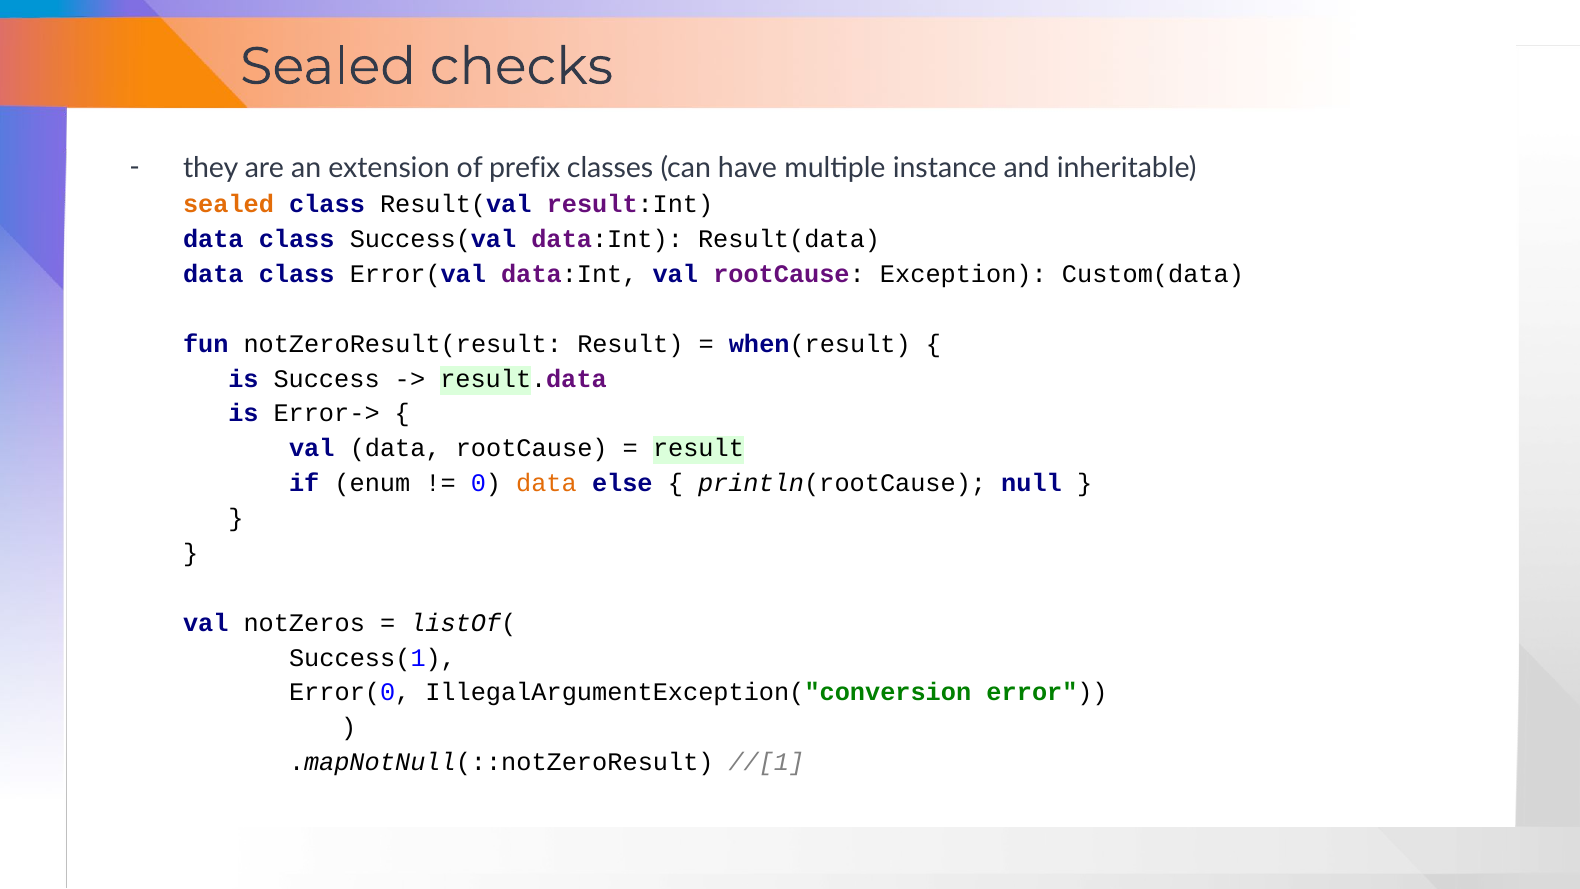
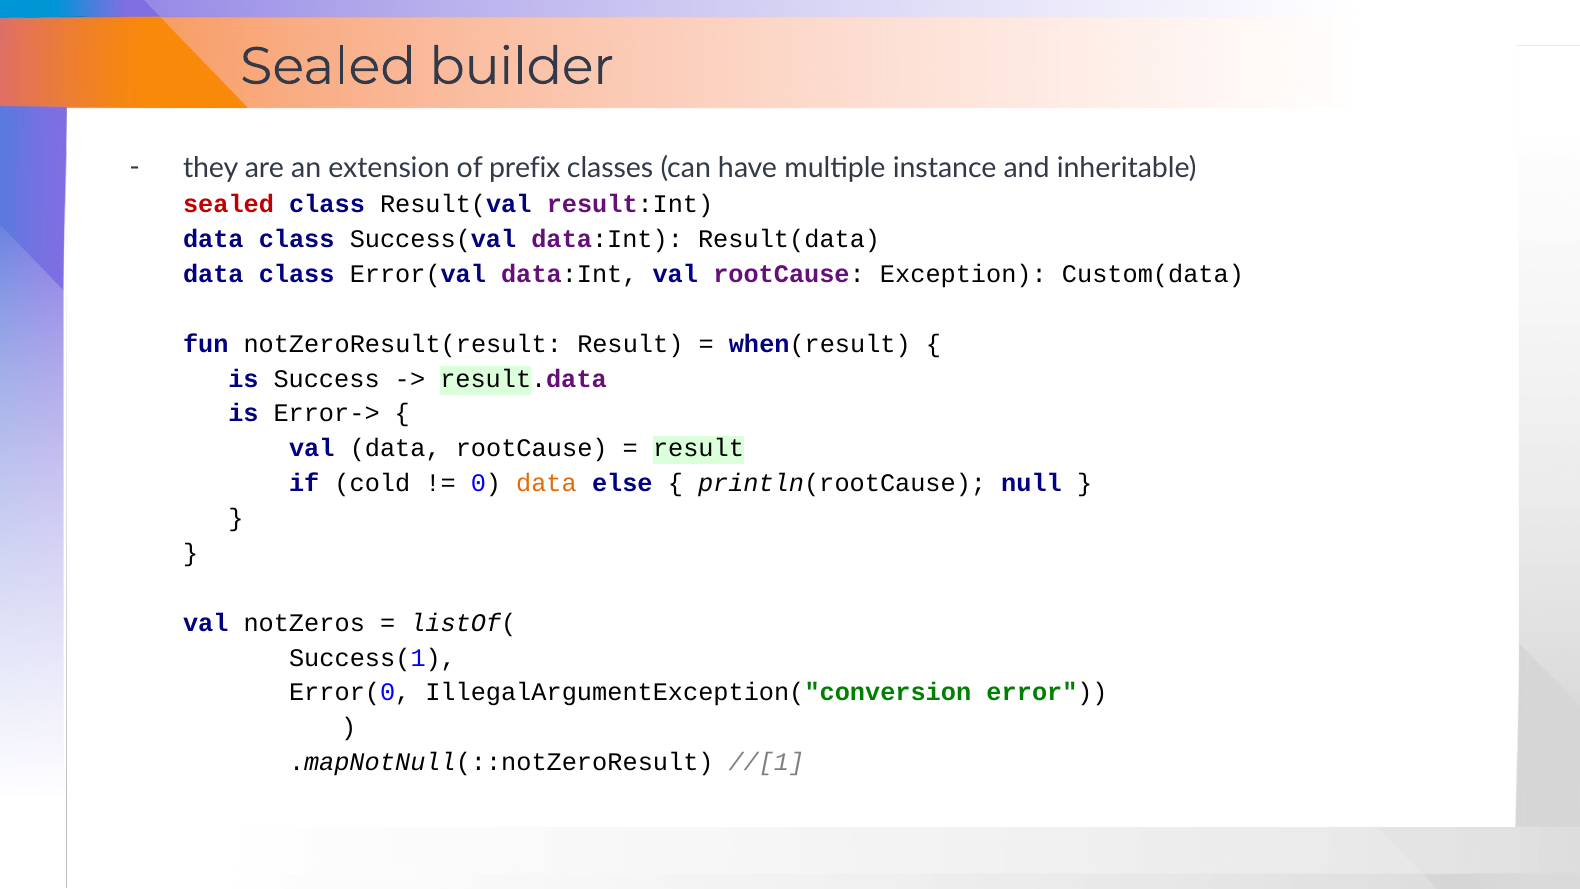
checks: checks -> builder
sealed at (229, 204) colour: orange -> red
enum: enum -> cold
